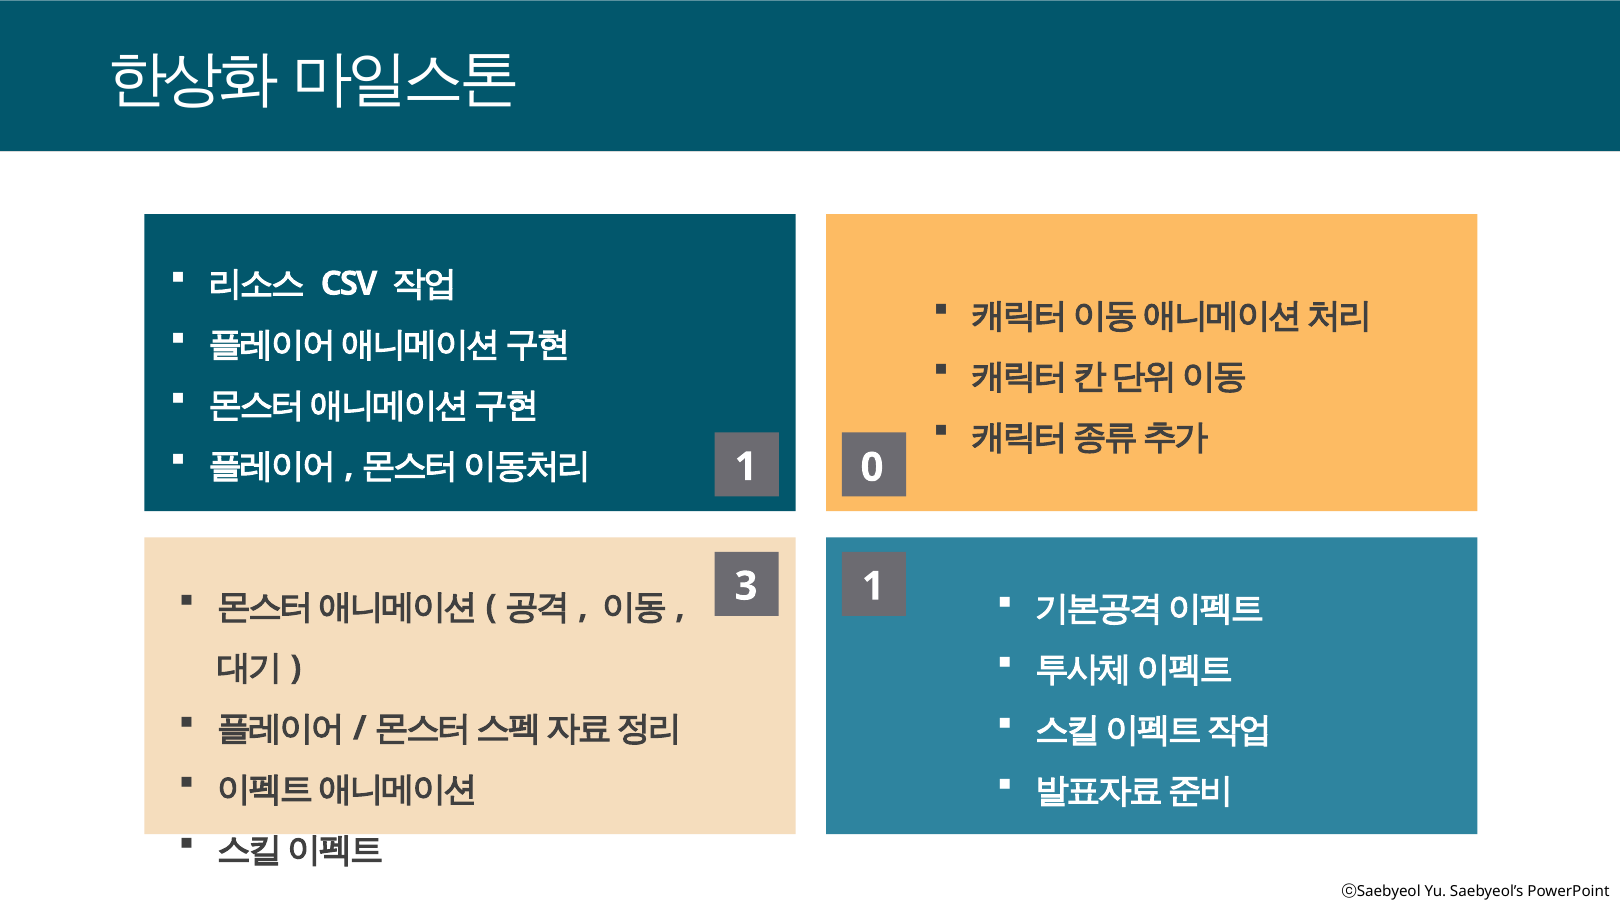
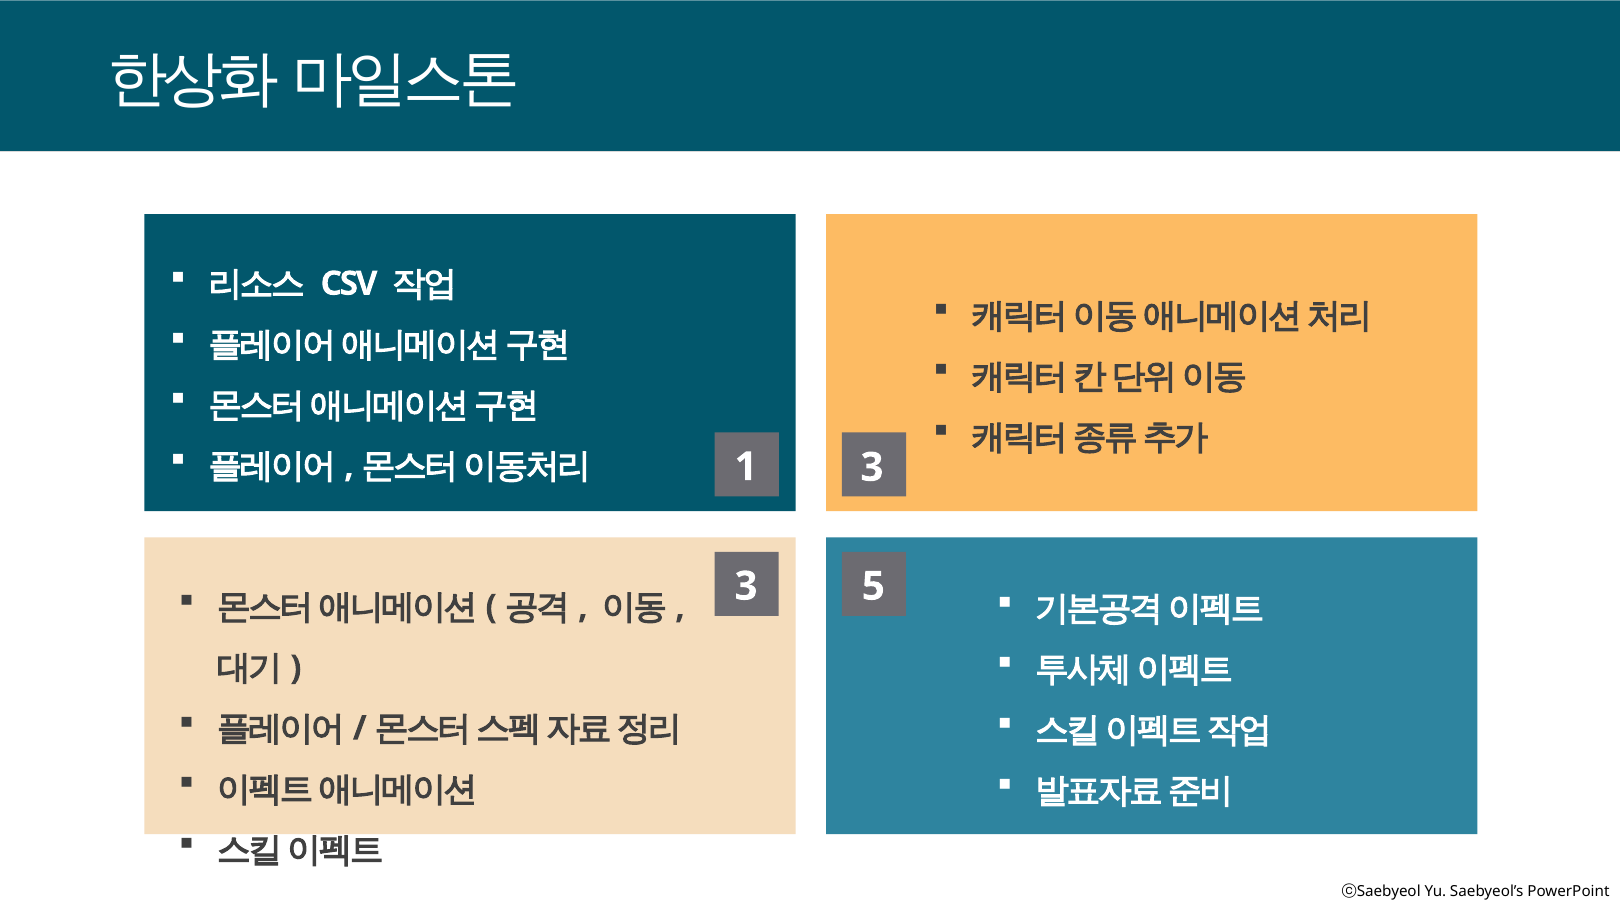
1 0: 0 -> 3
3 1: 1 -> 5
